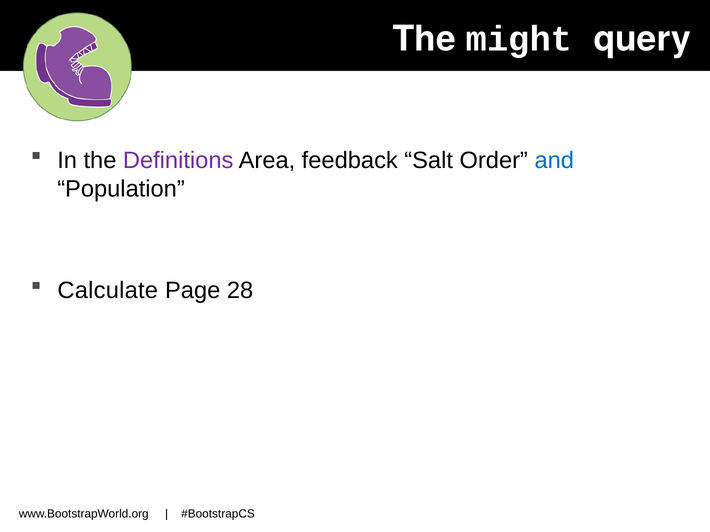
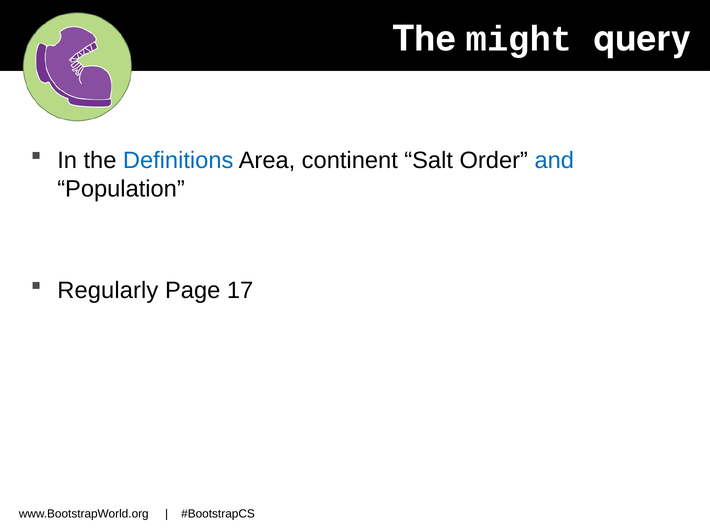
Definitions colour: purple -> blue
feedback: feedback -> continent
Calculate: Calculate -> Regularly
28: 28 -> 17
